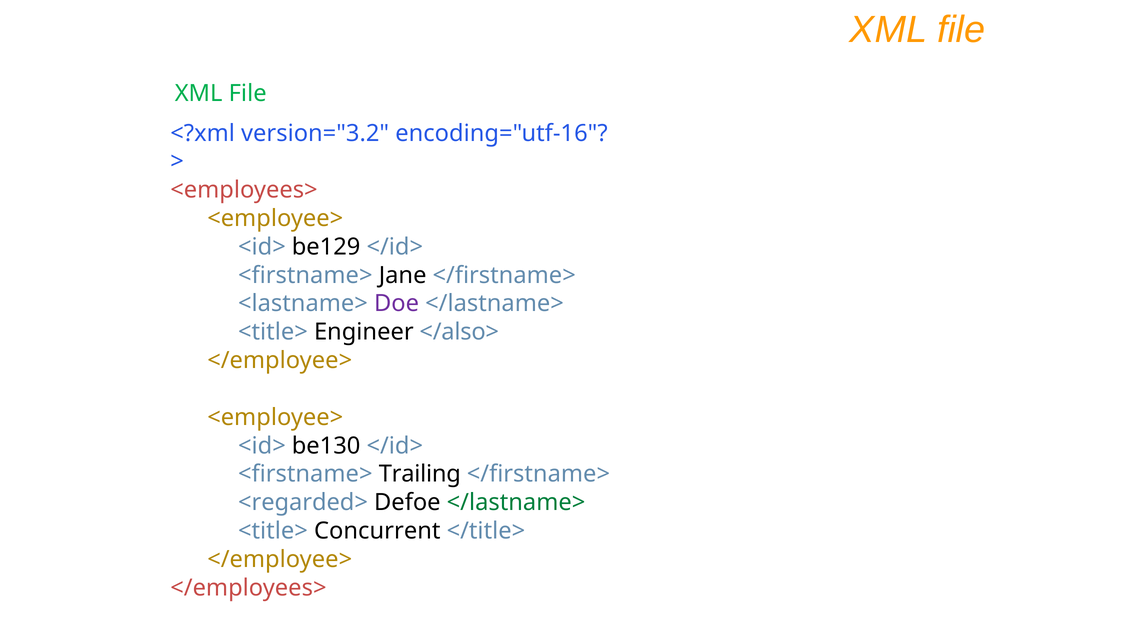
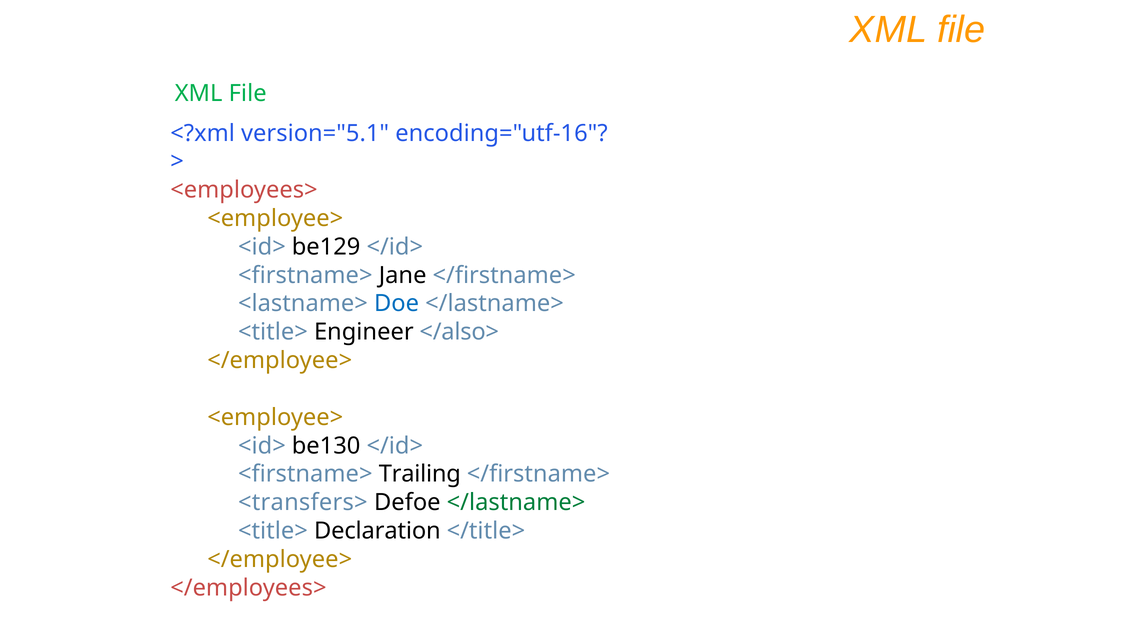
version="3.2: version="3.2 -> version="5.1
Doe colour: purple -> blue
<regarded>: <regarded> -> <transfers>
Concurrent: Concurrent -> Declaration
